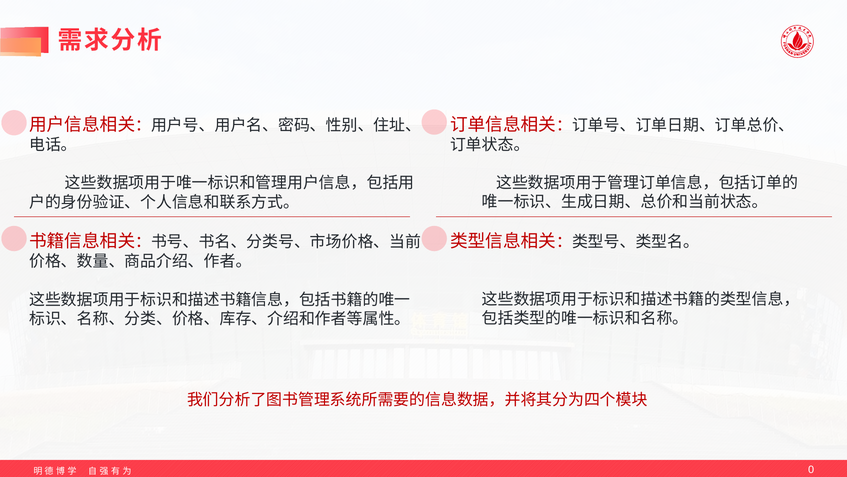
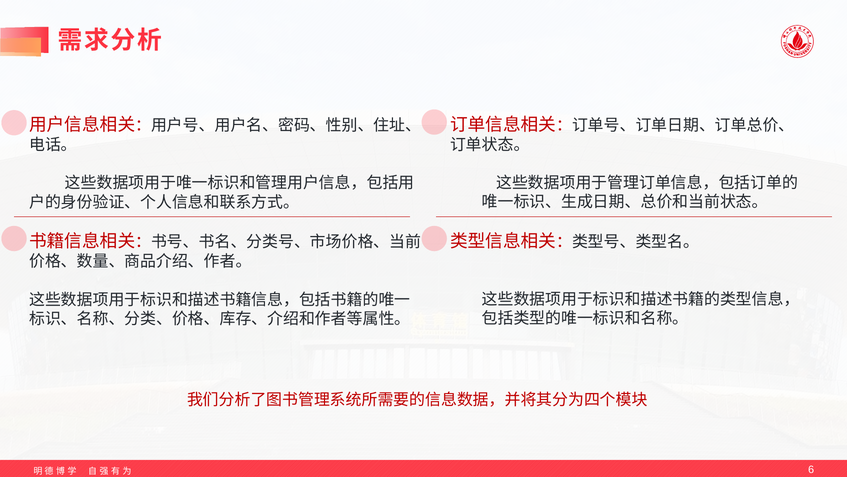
0: 0 -> 6
